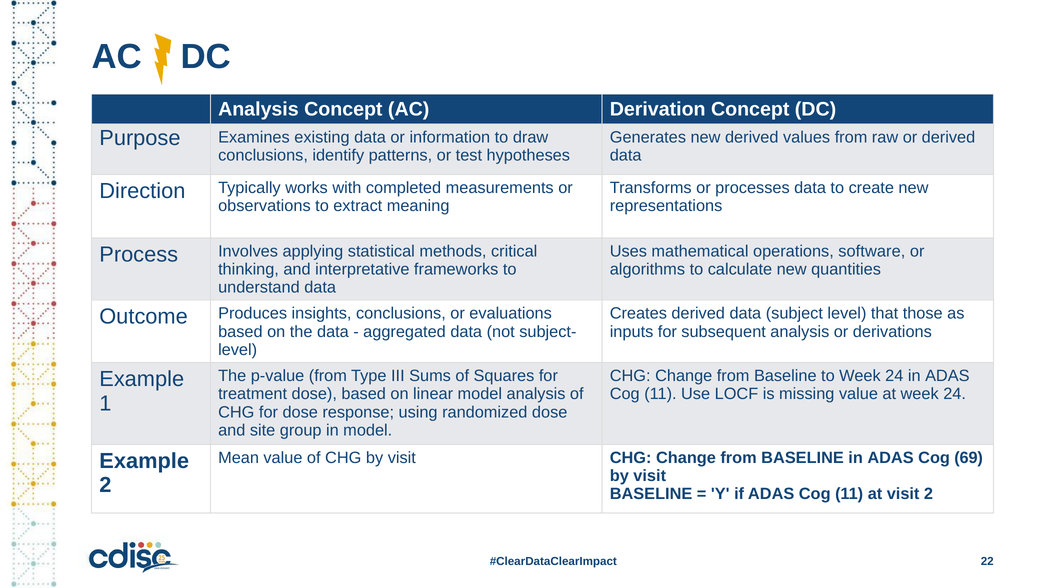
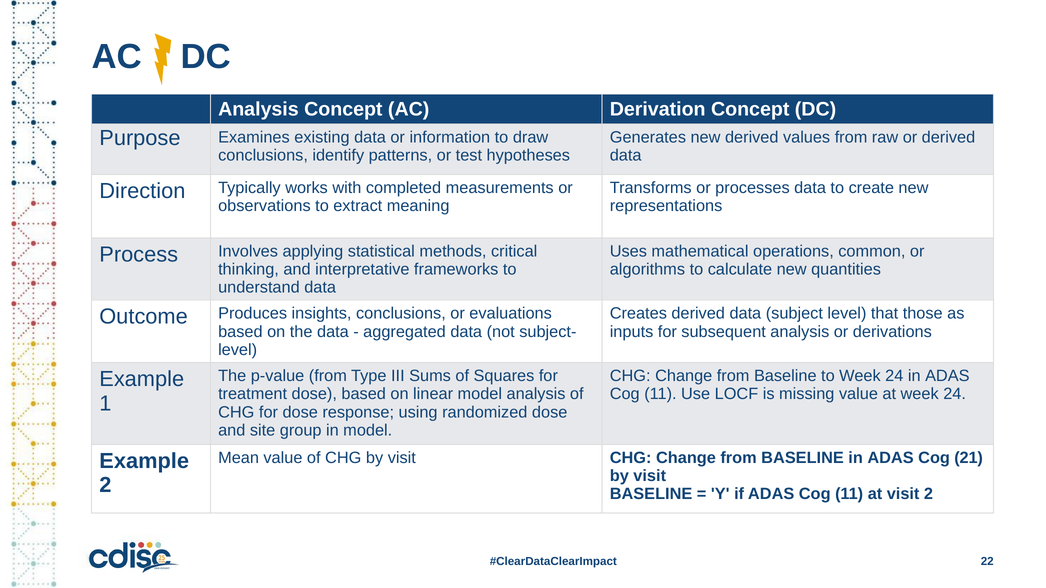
software: software -> common
69: 69 -> 21
